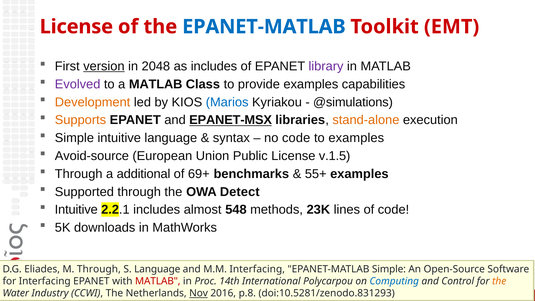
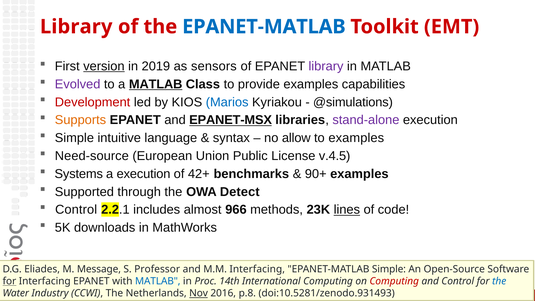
License at (76, 27): License -> Library
2048: 2048 -> 2019
as includes: includes -> sensors
MATLAB at (156, 84) underline: none -> present
Development colour: orange -> red
stand-alone colour: orange -> purple
no code: code -> allow
Avoid-source: Avoid-source -> Need-source
v.1.5: v.1.5 -> v.4.5
Through at (79, 174): Through -> Systems
a additional: additional -> execution
69+: 69+ -> 42+
55+: 55+ -> 90+
Intuitive at (76, 210): Intuitive -> Control
548: 548 -> 966
lines underline: none -> present
M Through: Through -> Message
S Language: Language -> Professor
for at (9, 281) underline: none -> present
MATLAB at (158, 281) colour: red -> blue
International Polycarpou: Polycarpou -> Computing
Computing at (394, 281) colour: blue -> red
the at (499, 281) colour: orange -> blue
doi:10.5281/zenodo.831293: doi:10.5281/zenodo.831293 -> doi:10.5281/zenodo.931493
